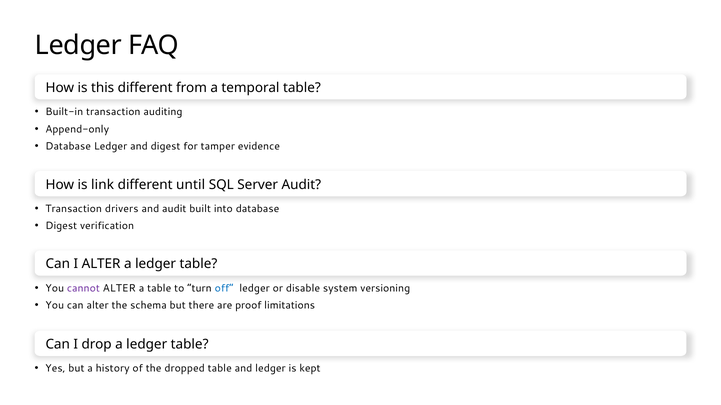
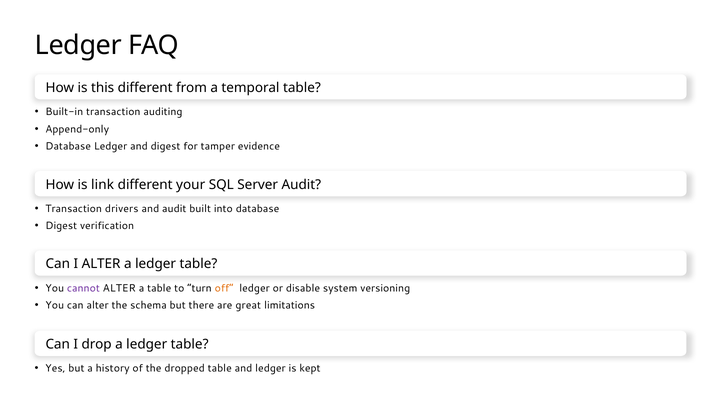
until: until -> your
off colour: blue -> orange
proof: proof -> great
